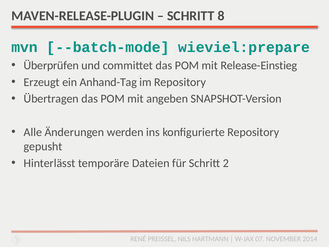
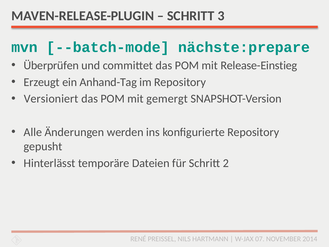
8: 8 -> 3
wieviel:prepare: wieviel:prepare -> nächste:prepare
Übertragen: Übertragen -> Versioniert
angeben: angeben -> gemergt
